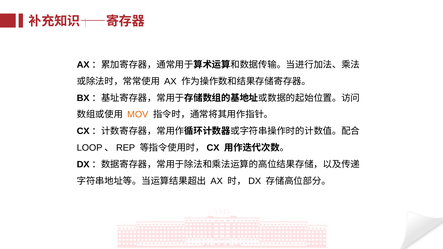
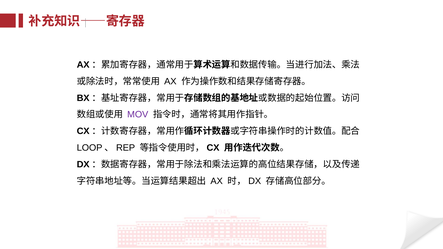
MOV colour: orange -> purple
